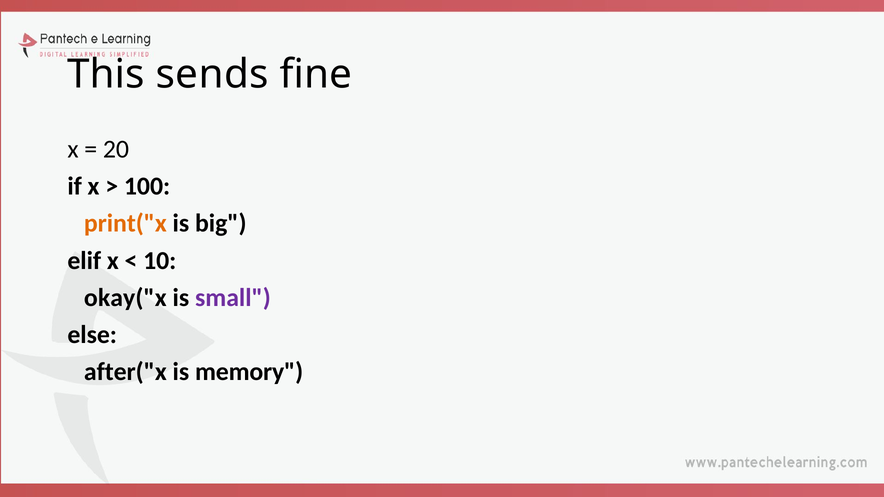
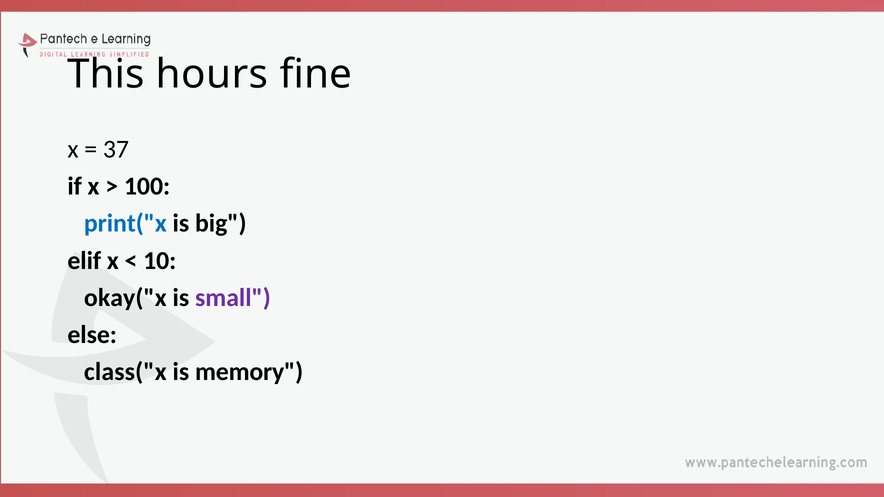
sends: sends -> hours
20: 20 -> 37
print("x colour: orange -> blue
after("x: after("x -> class("x
